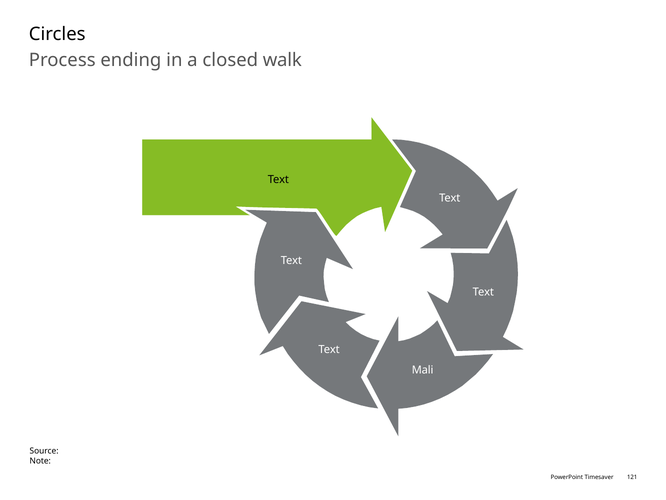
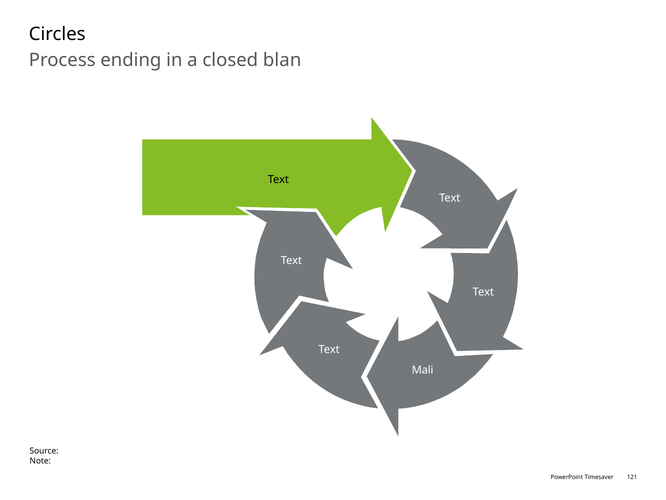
walk: walk -> blan
